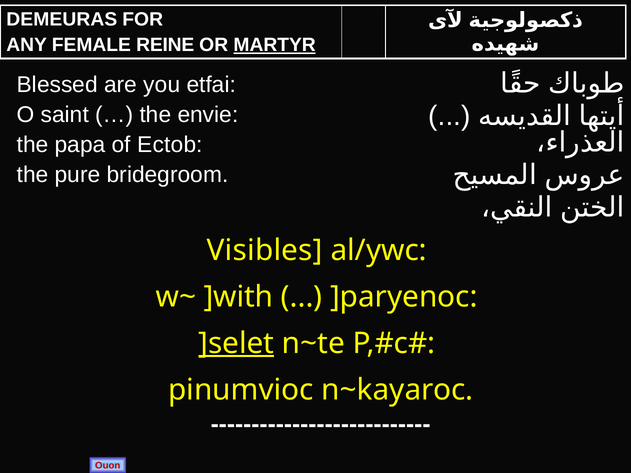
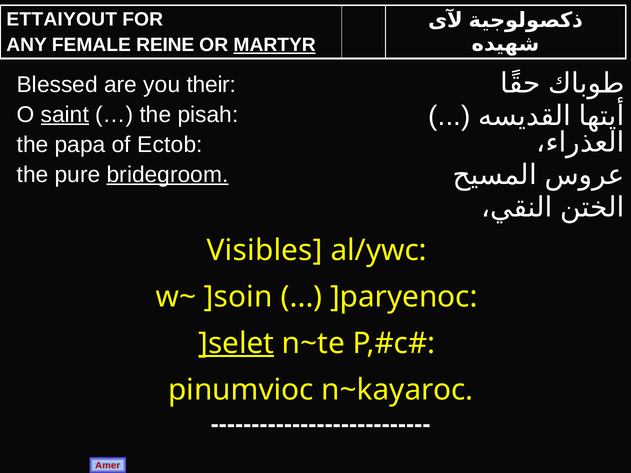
DEMEURAS: DEMEURAS -> ETTAIYOUT
etfai: etfai -> their
saint underline: none -> present
envie: envie -> pisah
bridegroom underline: none -> present
]with: ]with -> ]soin
Ouon: Ouon -> Amer
